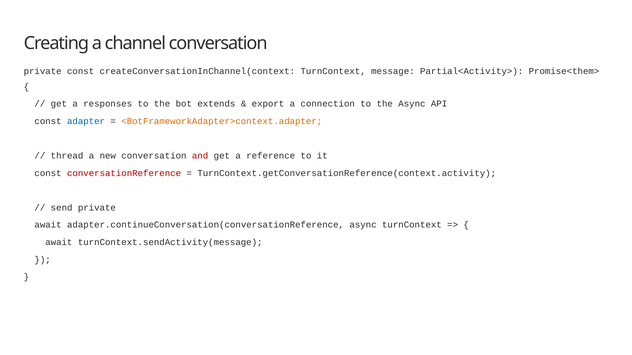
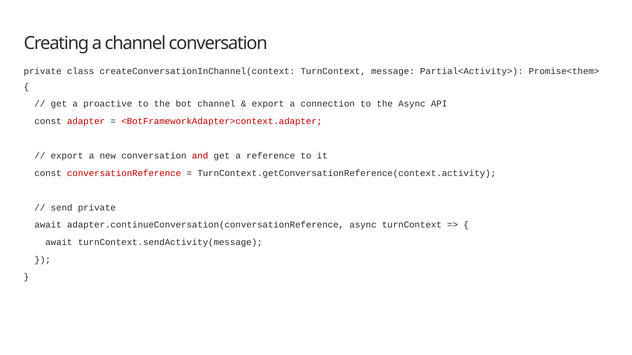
private const: const -> class
responses: responses -> proactive
bot extends: extends -> channel
adapter colour: blue -> red
<BotFrameworkAdapter>context.adapter colour: orange -> red
thread at (67, 156): thread -> export
